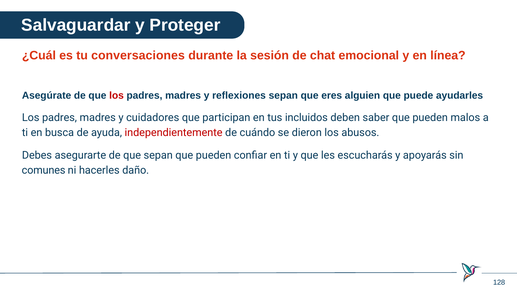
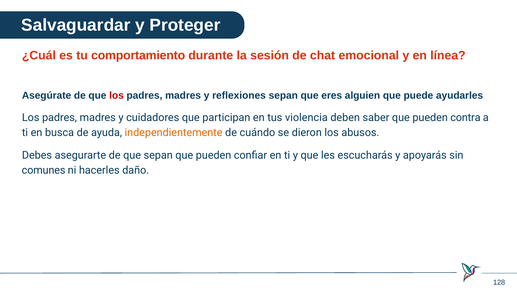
conversaciones: conversaciones -> comportamiento
incluidos: incluidos -> violencia
malos: malos -> contra
independientemente colour: red -> orange
